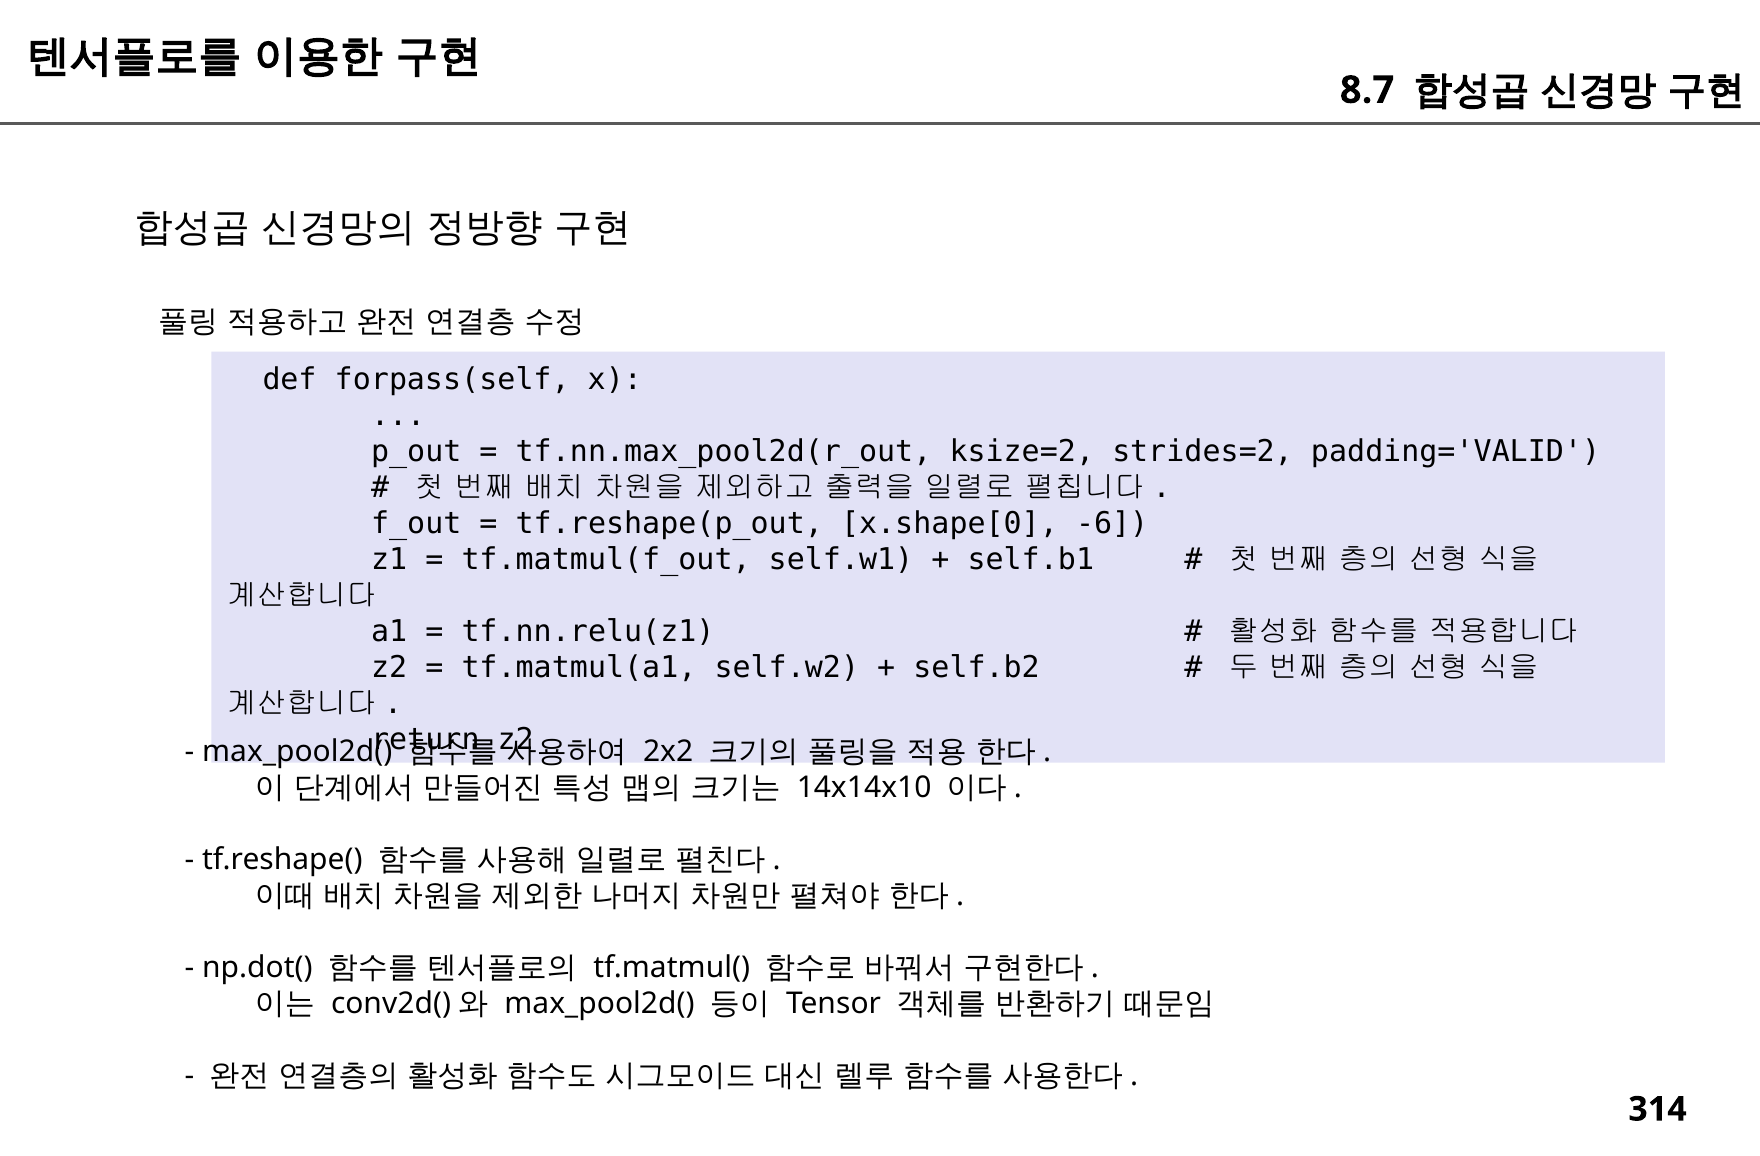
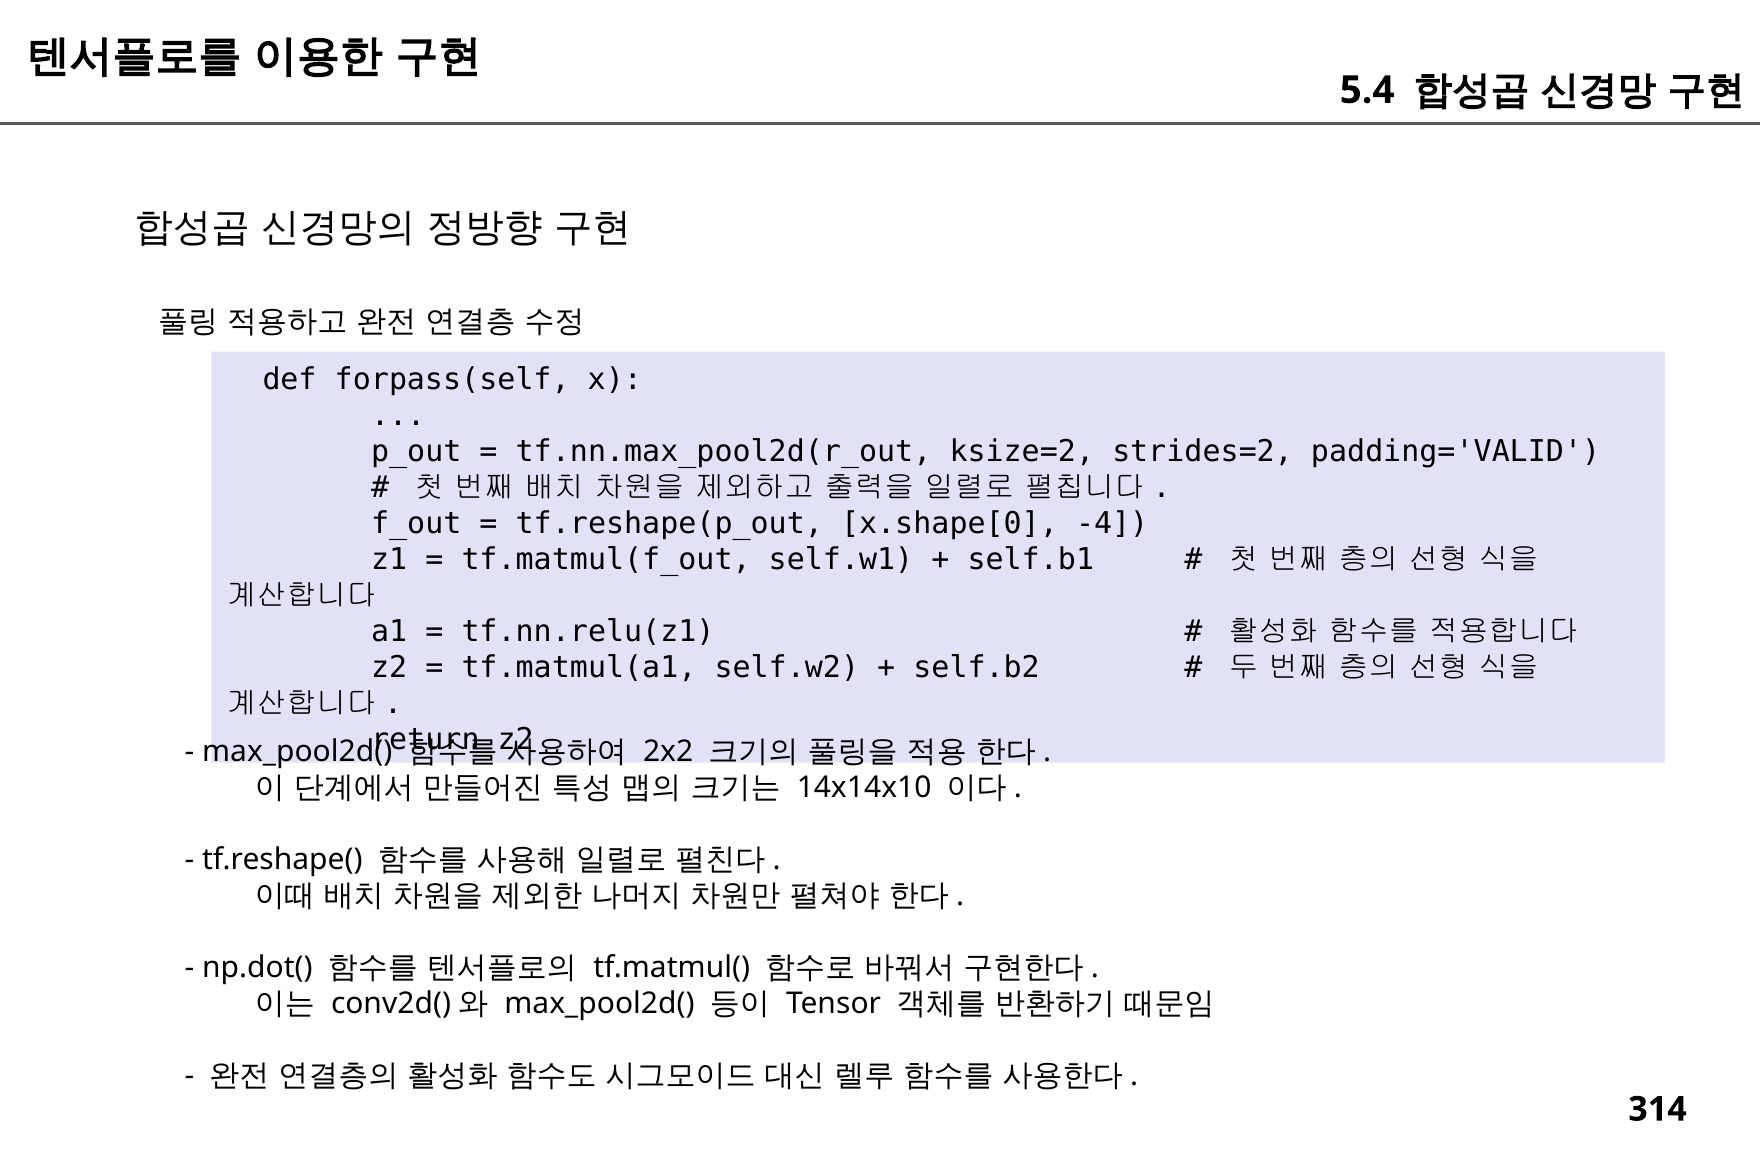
8.7: 8.7 -> 5.4
-6: -6 -> -4
